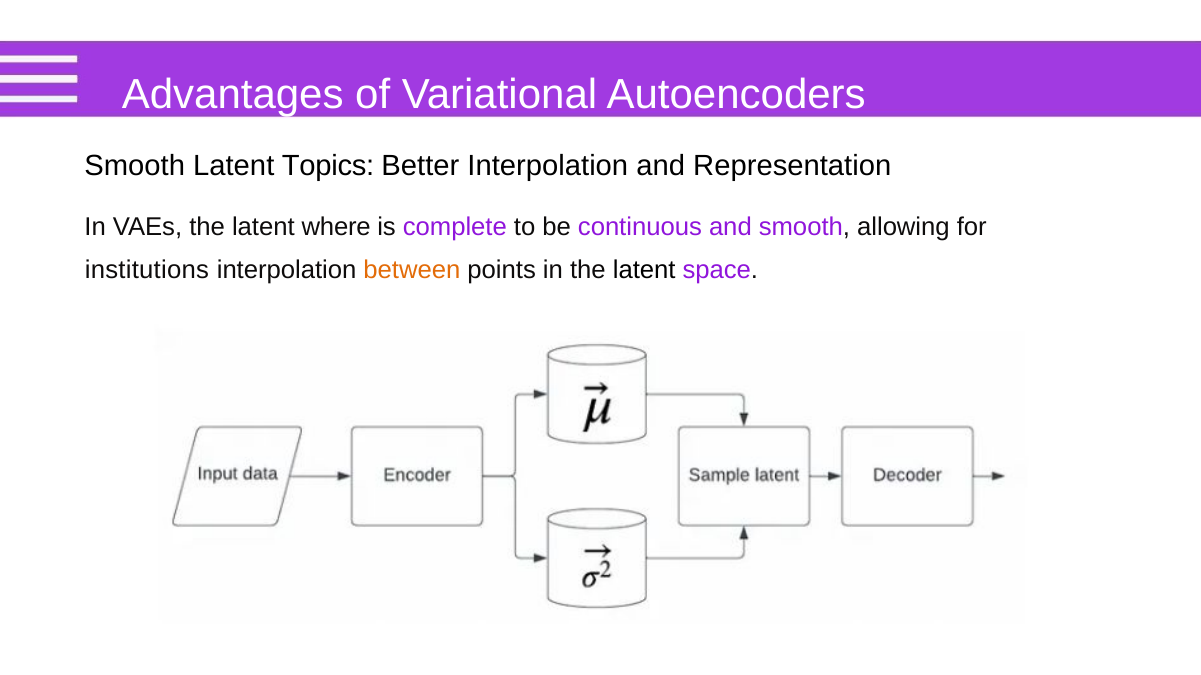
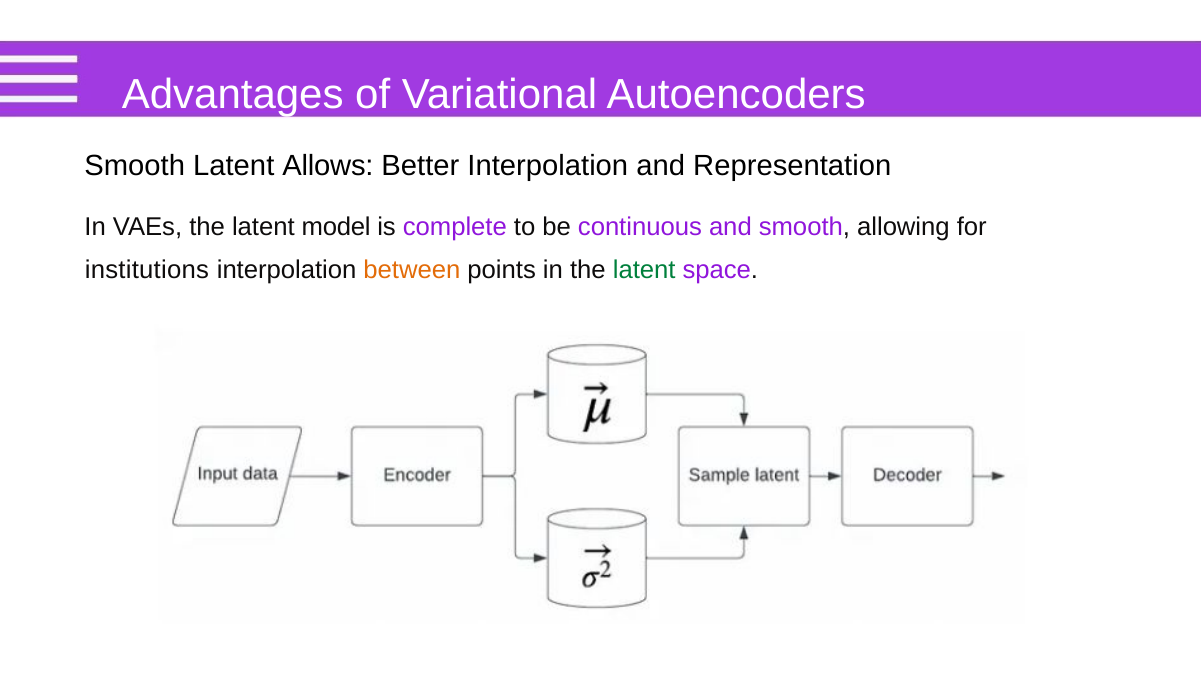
Topics: Topics -> Allows
where: where -> model
latent at (644, 270) colour: black -> green
